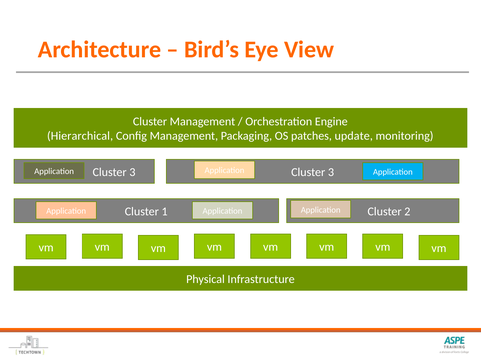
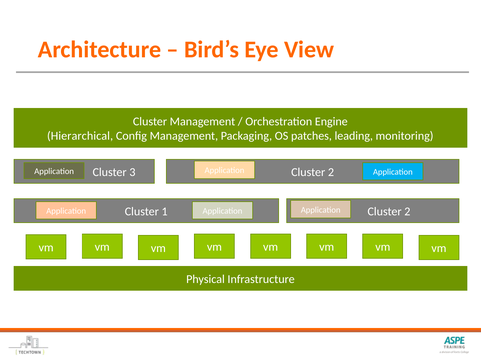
update: update -> leading
3 Cluster 3: 3 -> 2
